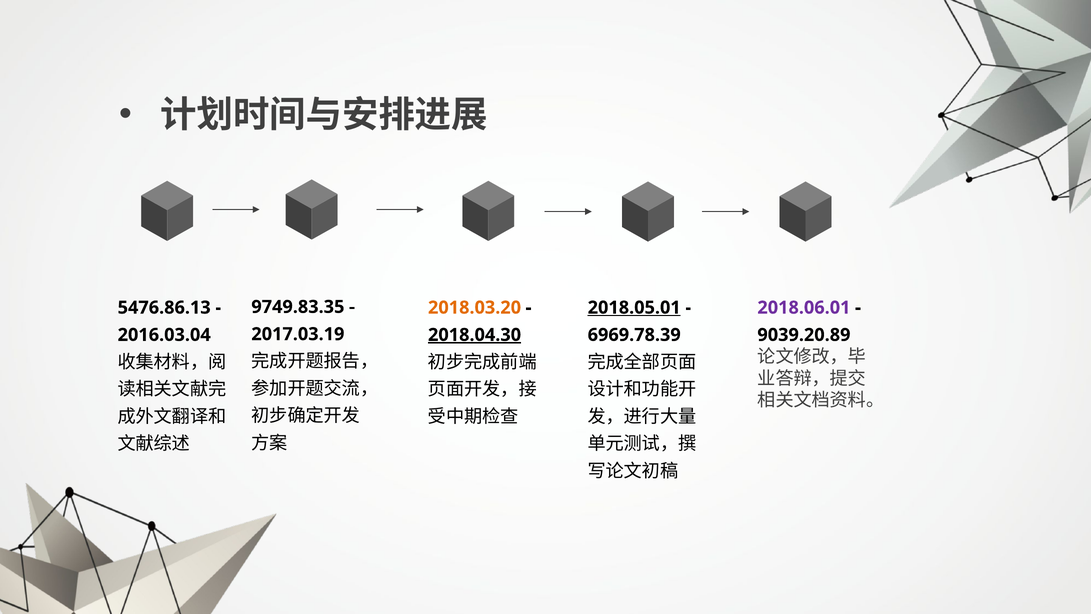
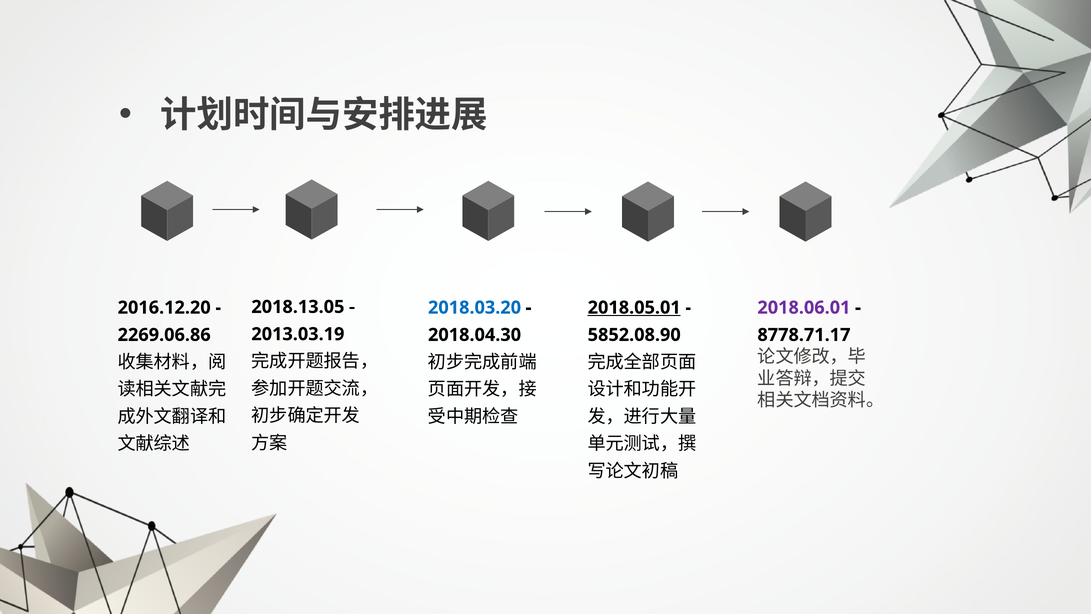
9749.83.35: 9749.83.35 -> 2018.13.05
5476.86.13: 5476.86.13 -> 2016.12.20
2018.03.20 colour: orange -> blue
2017.03.19: 2017.03.19 -> 2013.03.19
2016.03.04: 2016.03.04 -> 2269.06.86
2018.04.30 underline: present -> none
6969.78.39: 6969.78.39 -> 5852.08.90
9039.20.89: 9039.20.89 -> 8778.71.17
